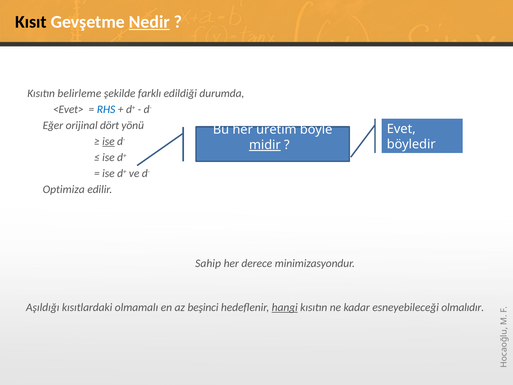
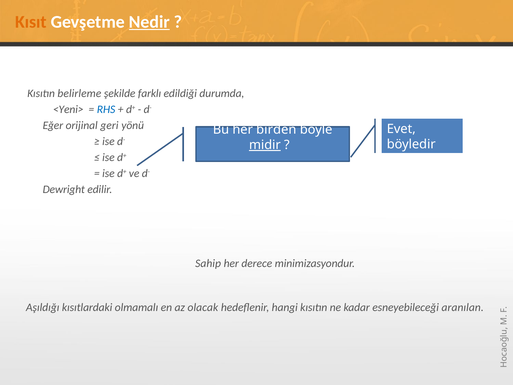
Kısıt colour: black -> orange
<Evet>: <Evet> -> <Yeni>
dört: dört -> geri
üretim: üretim -> birden
ise at (108, 141) underline: present -> none
Optimiza: Optimiza -> Dewright
beşinci: beşinci -> olacak
hangi underline: present -> none
olmalıdır: olmalıdır -> aranılan
